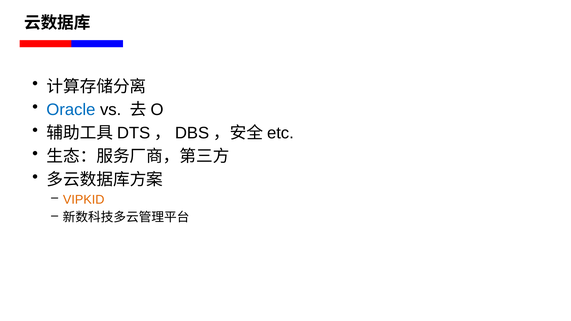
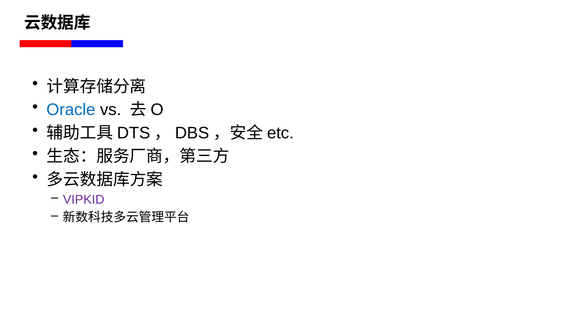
VIPKID colour: orange -> purple
